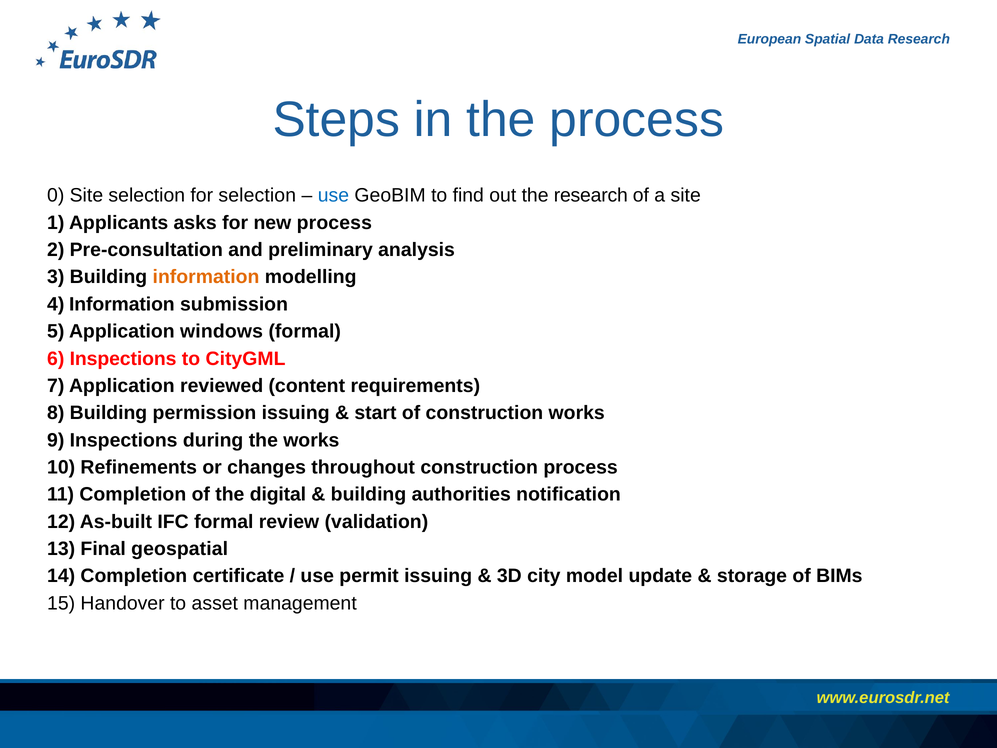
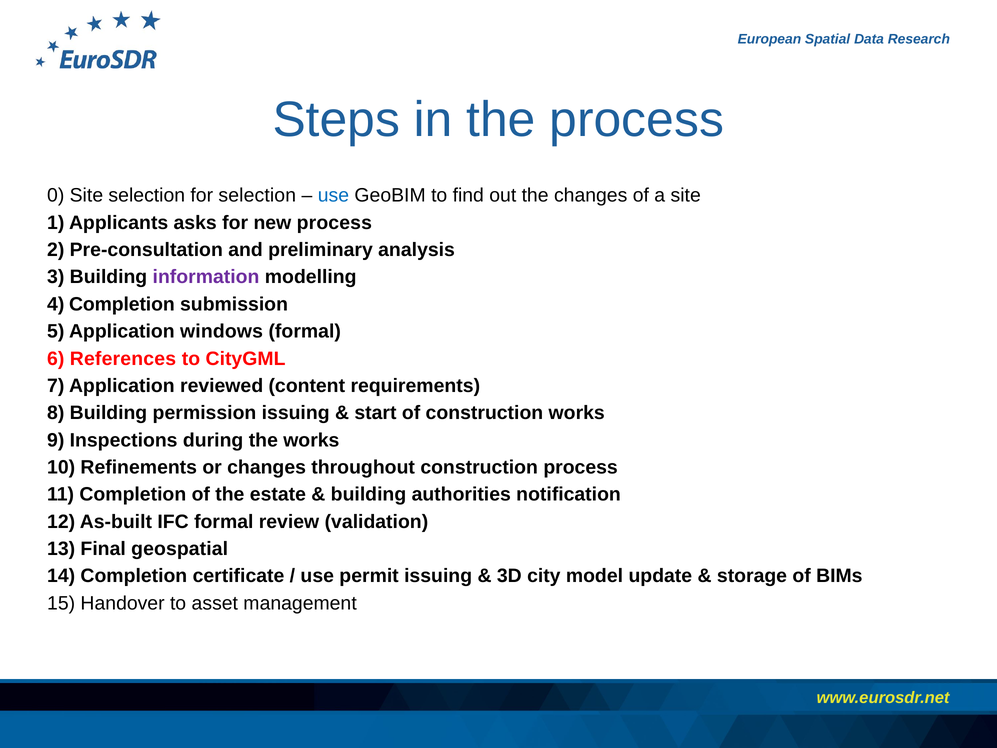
the research: research -> changes
information at (206, 277) colour: orange -> purple
4 Information: Information -> Completion
6 Inspections: Inspections -> References
digital: digital -> estate
